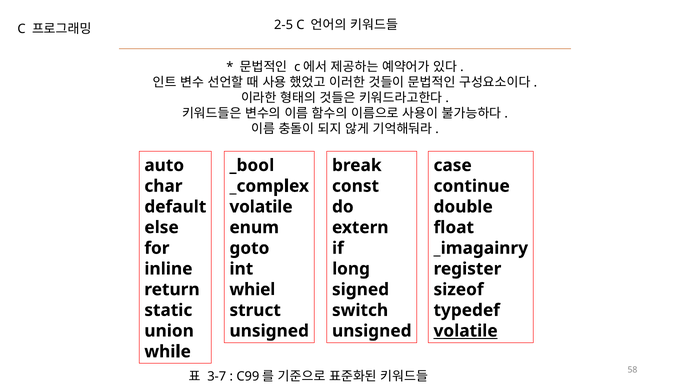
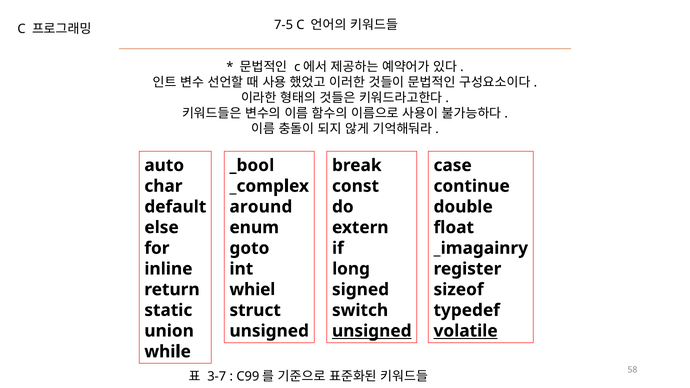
2-5: 2-5 -> 7-5
volatile at (261, 207): volatile -> around
unsigned at (372, 331) underline: none -> present
